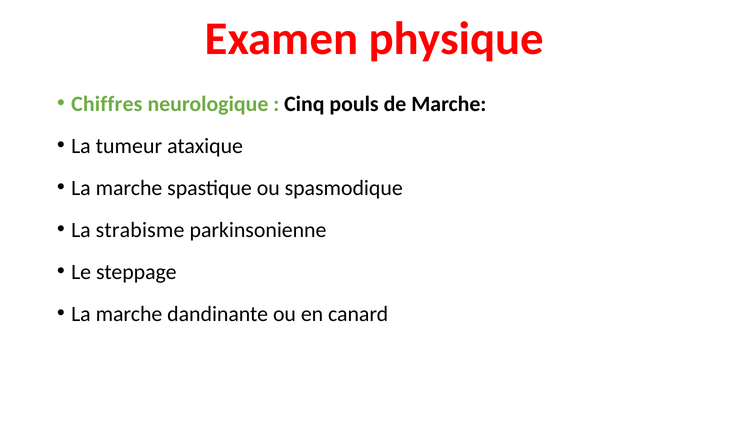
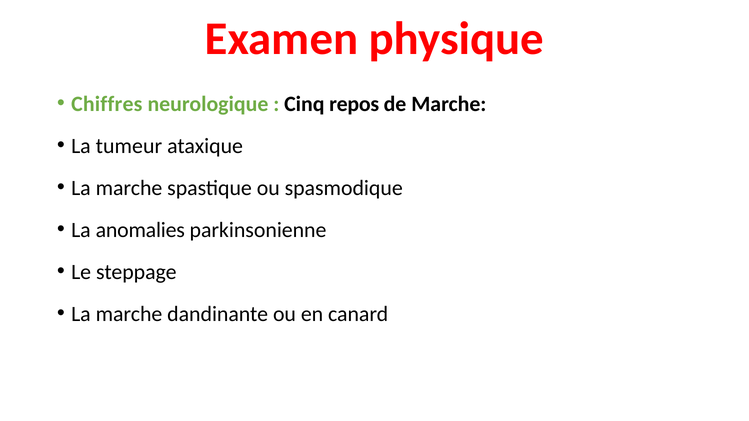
pouls: pouls -> repos
strabisme: strabisme -> anomalies
